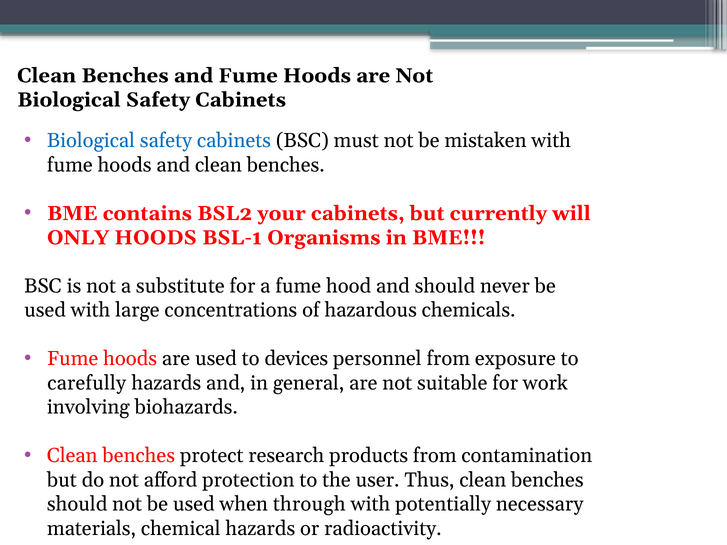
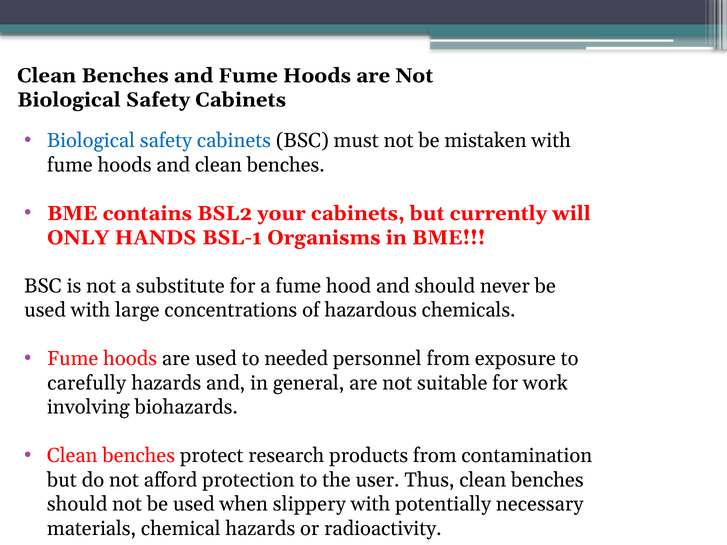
ONLY HOODS: HOODS -> HANDS
devices: devices -> needed
through: through -> slippery
